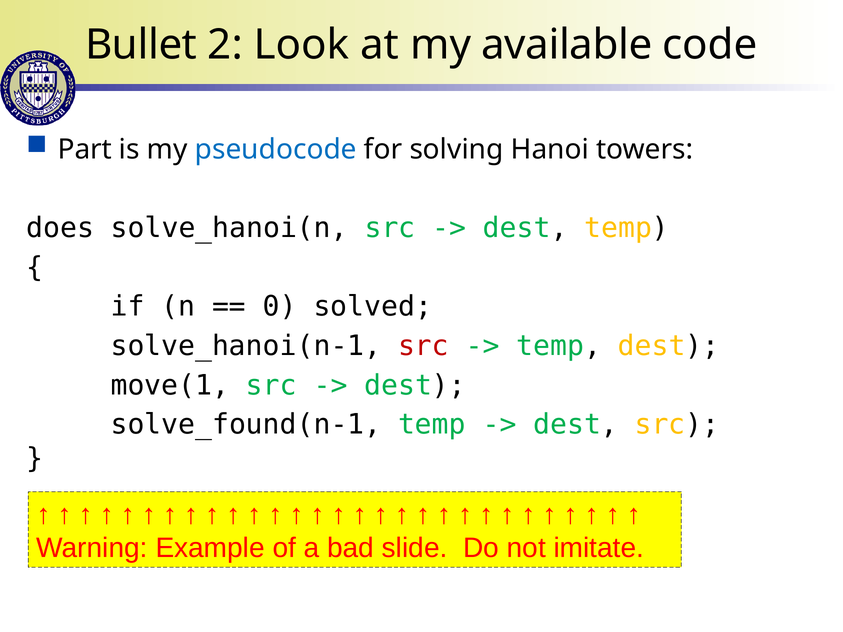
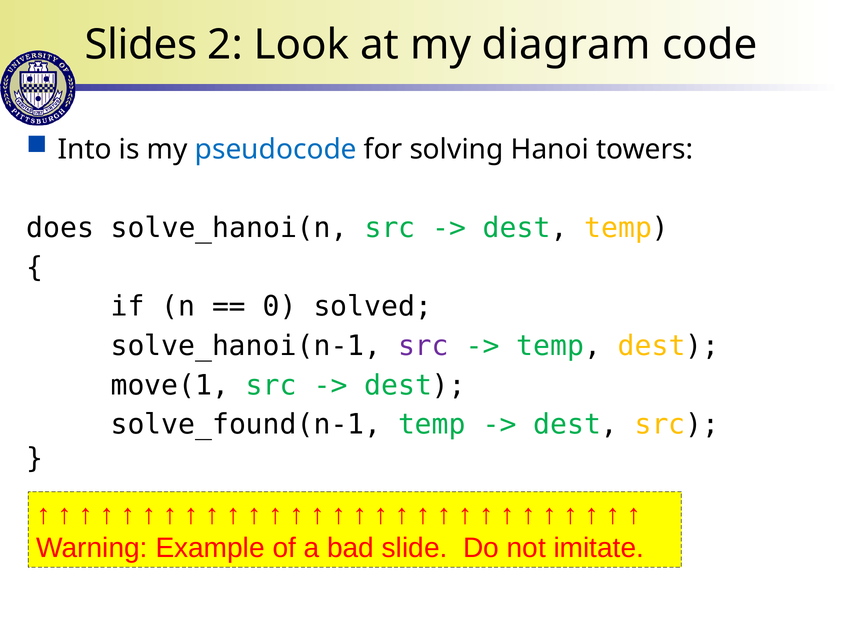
Bullet: Bullet -> Slides
available: available -> diagram
Part: Part -> Into
src at (423, 346) colour: red -> purple
